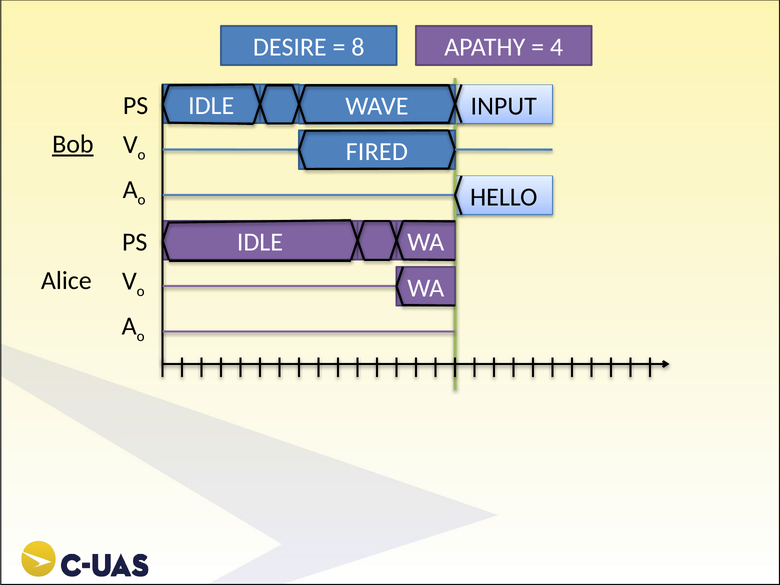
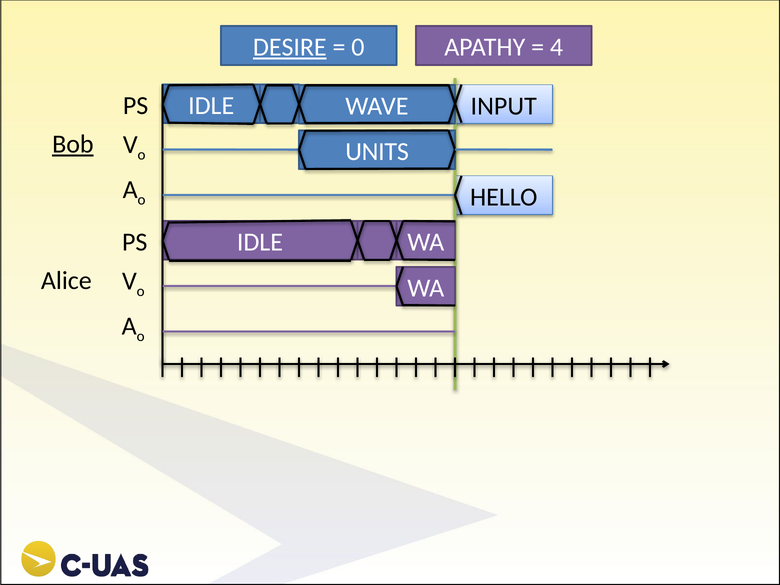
DESIRE underline: none -> present
8: 8 -> 0
FIRED: FIRED -> UNITS
